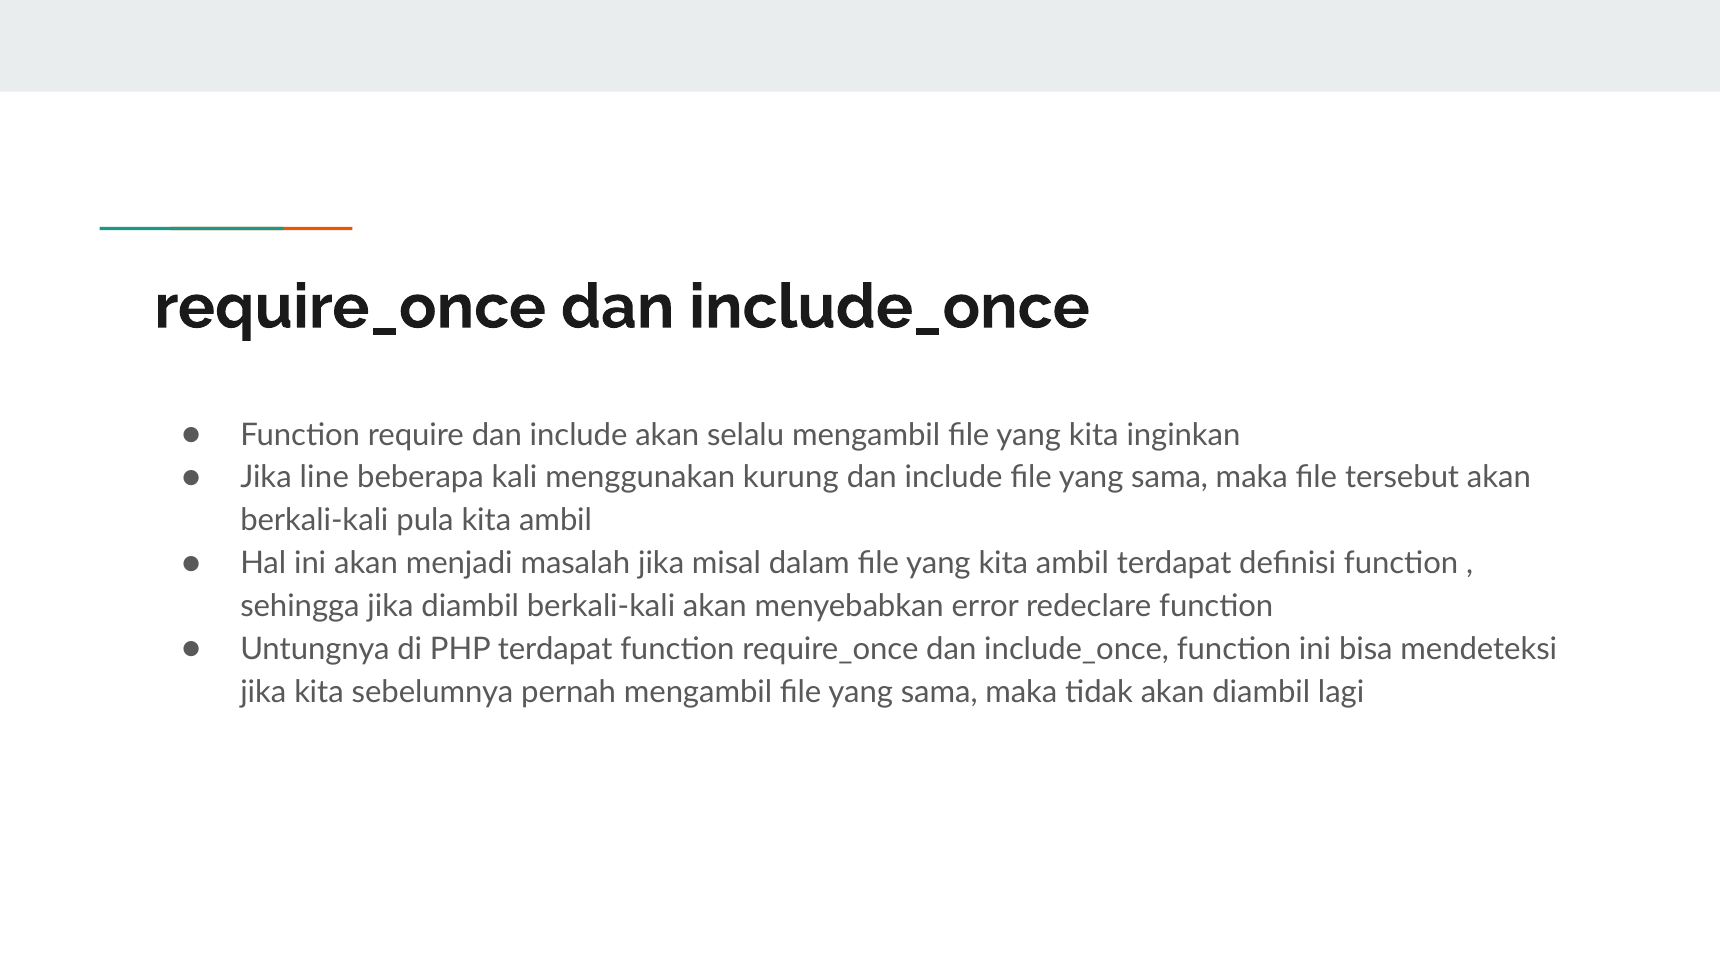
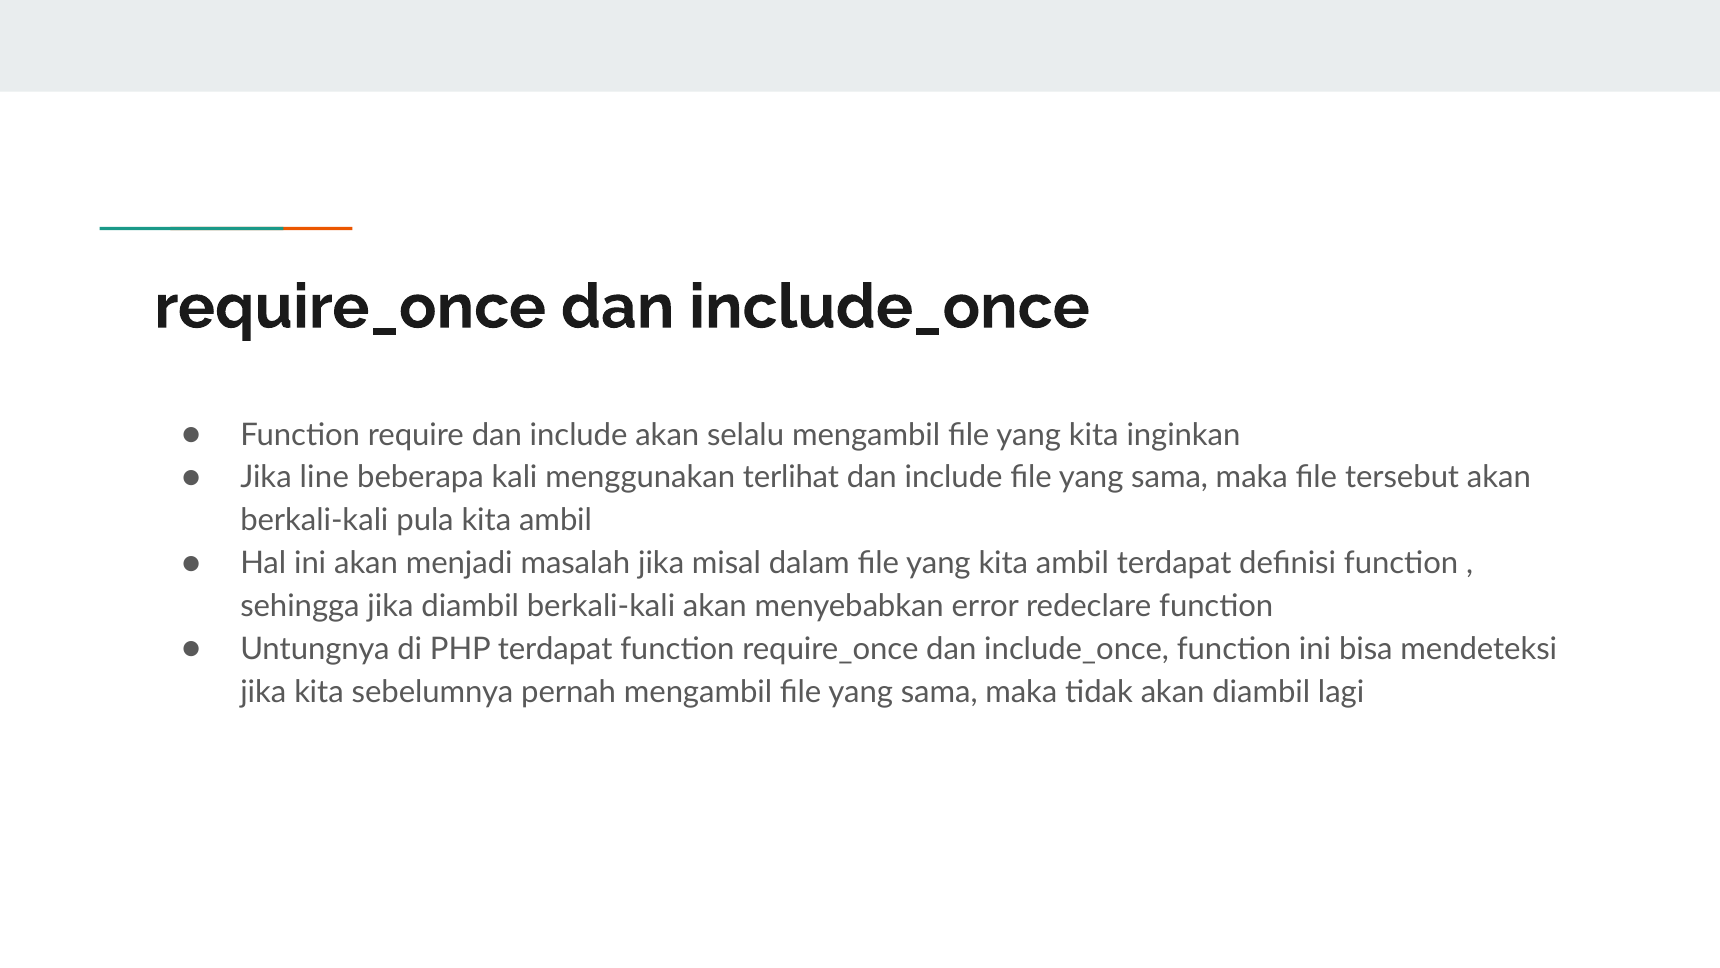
kurung: kurung -> terlihat
